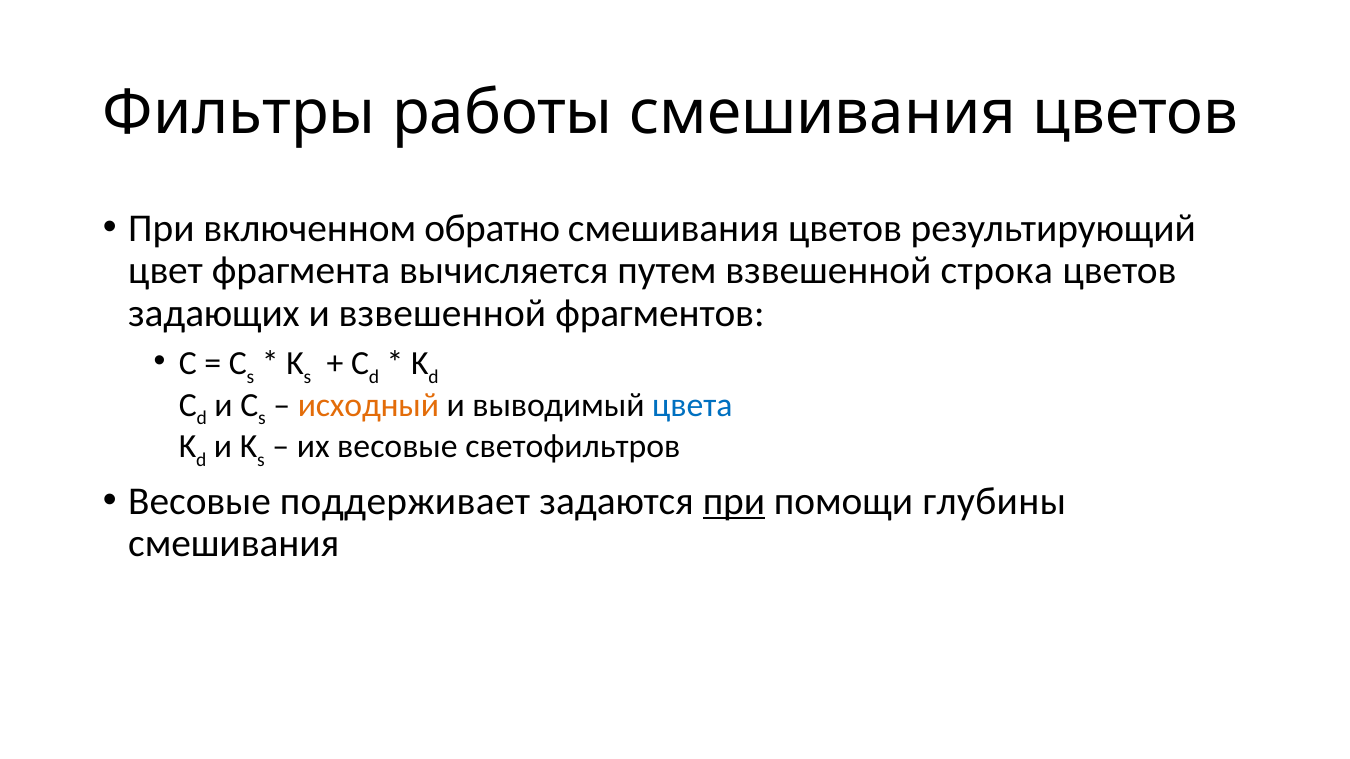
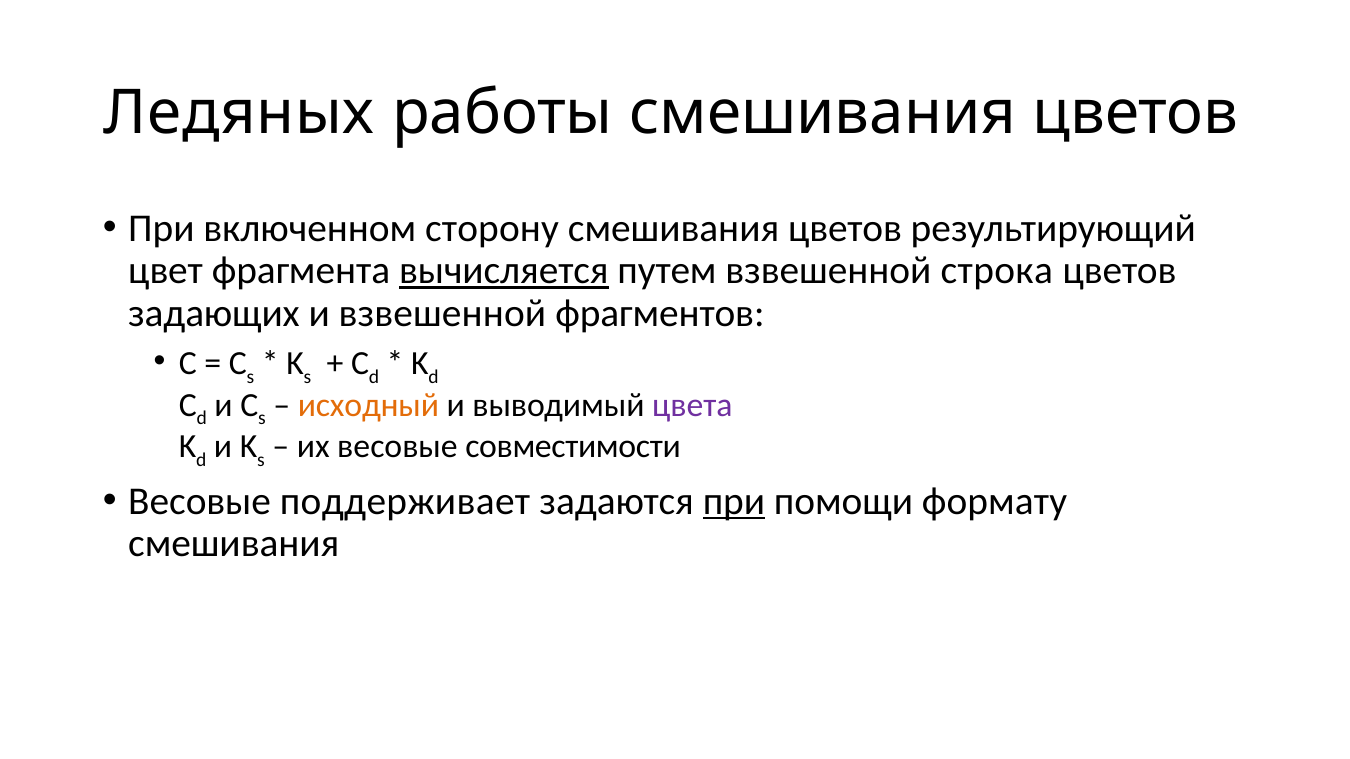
Фильтры: Фильтры -> Ледяных
обратно: обратно -> сторону
вычисляется underline: none -> present
цвета colour: blue -> purple
светофильтров: светофильтров -> совместимости
глубины: глубины -> формату
